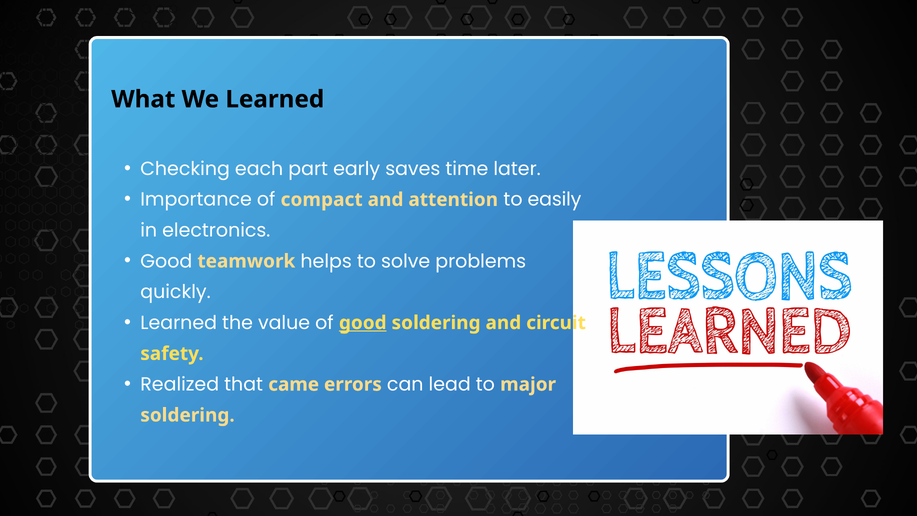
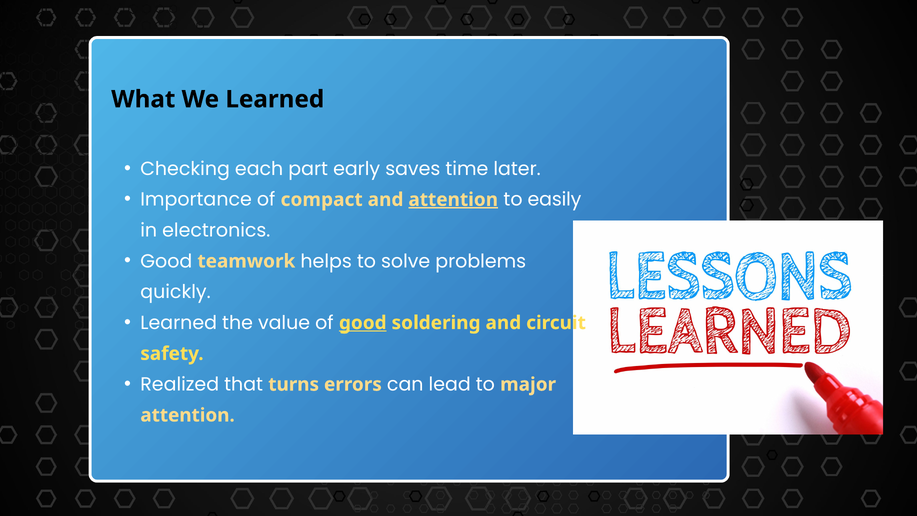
attention at (453, 200) underline: none -> present
came: came -> turns
soldering at (188, 415): soldering -> attention
